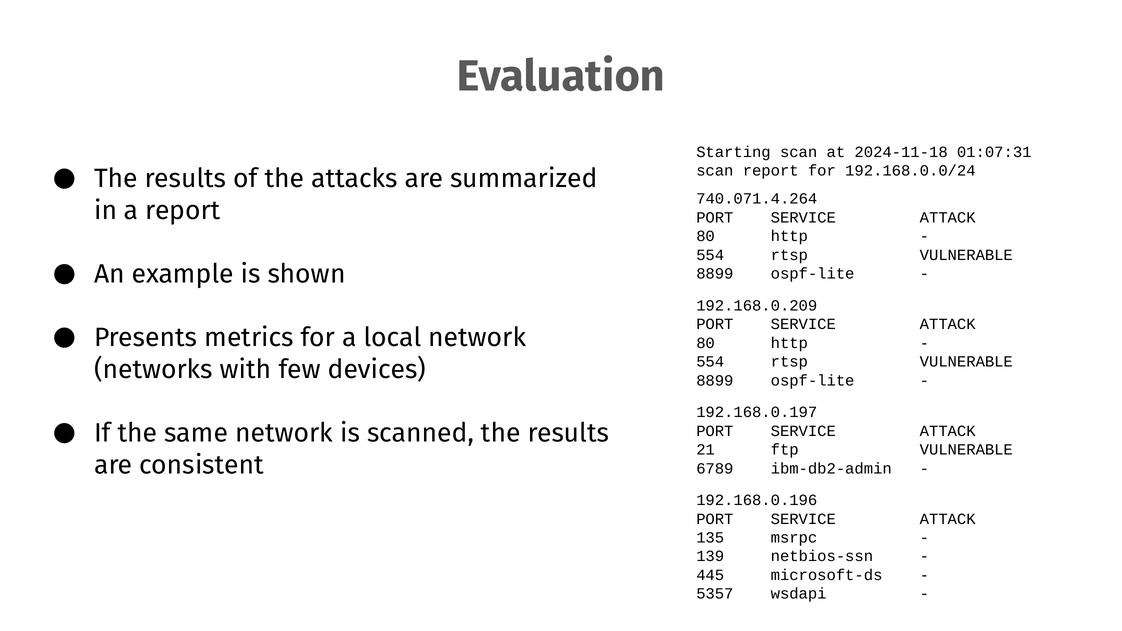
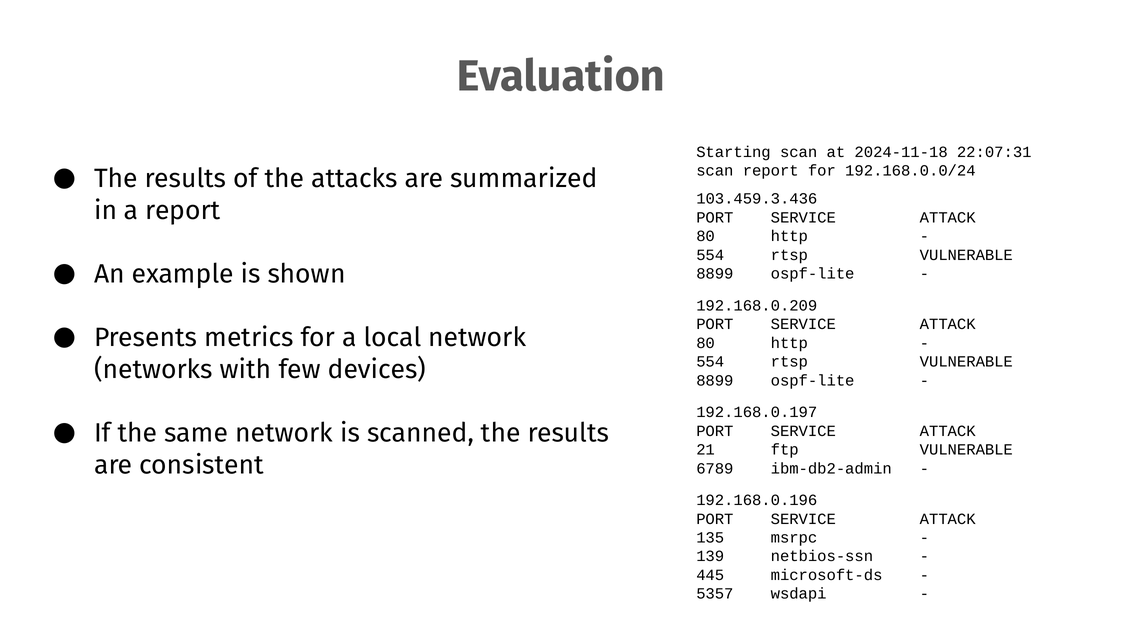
01:07:31: 01:07:31 -> 22:07:31
740.071.4.264: 740.071.4.264 -> 103.459.3.436
